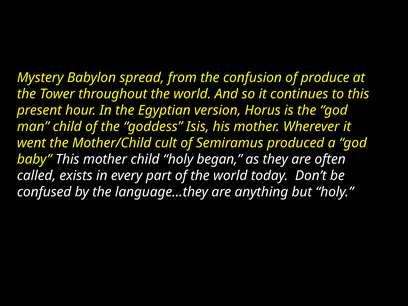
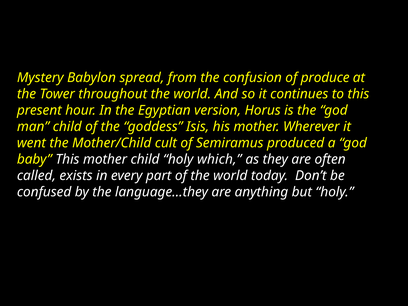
holy began: began -> which
